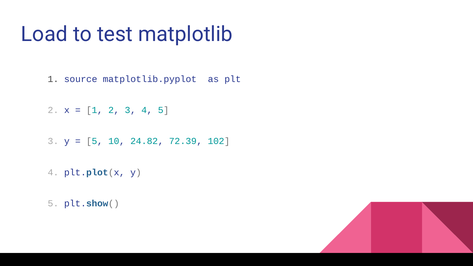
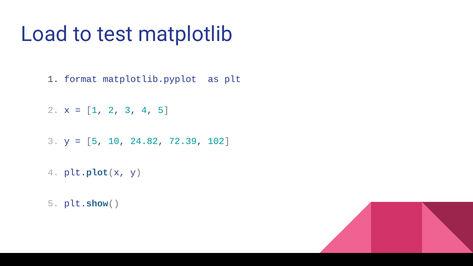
source: source -> format
